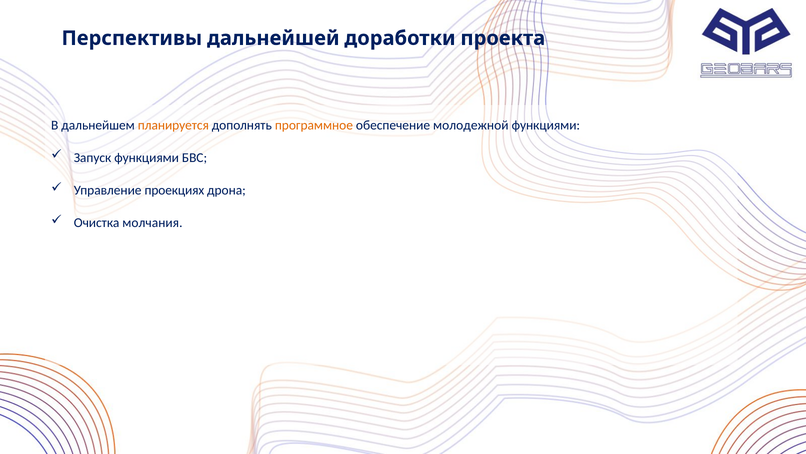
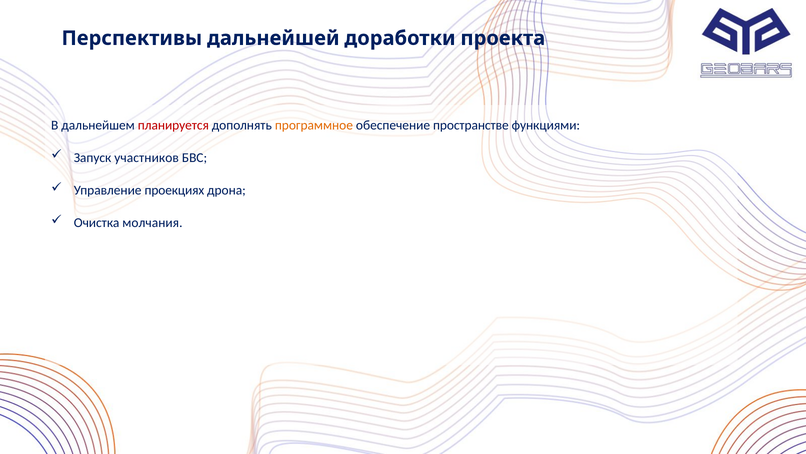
планируется colour: orange -> red
молодежной: молодежной -> пространстве
Запуск функциями: функциями -> участников
